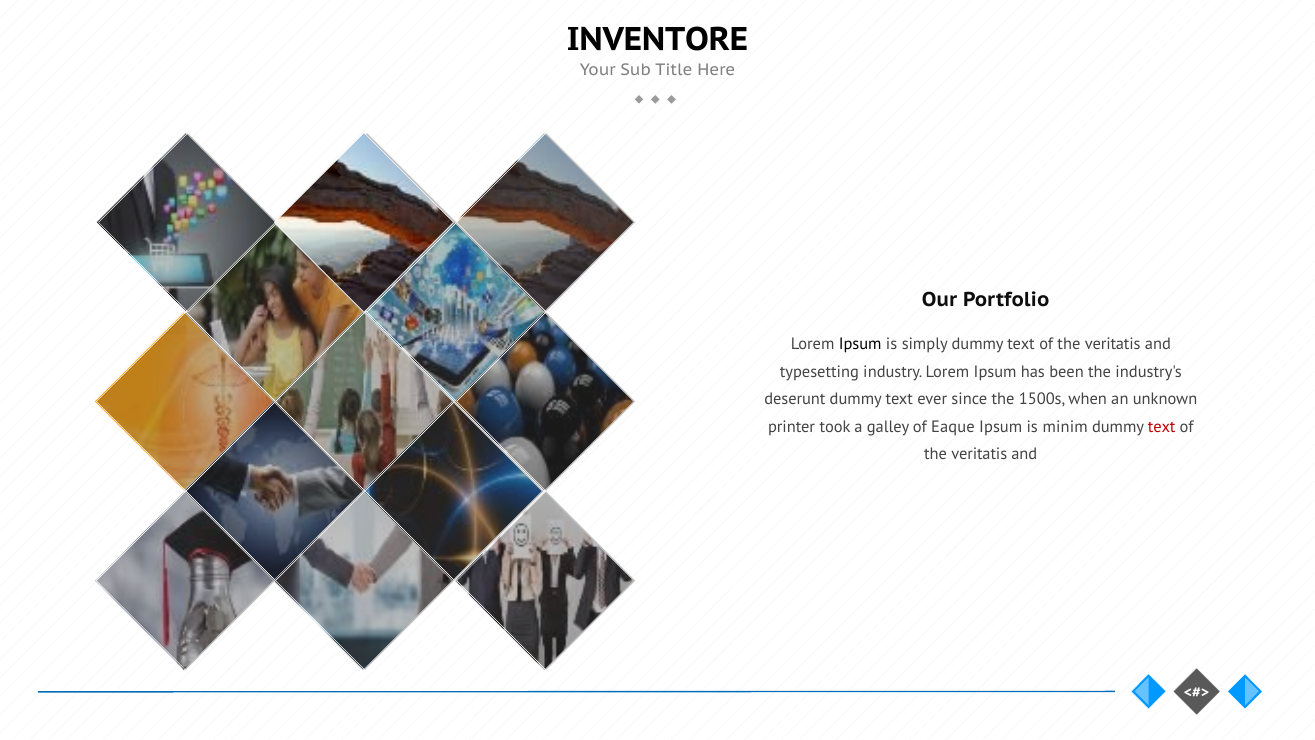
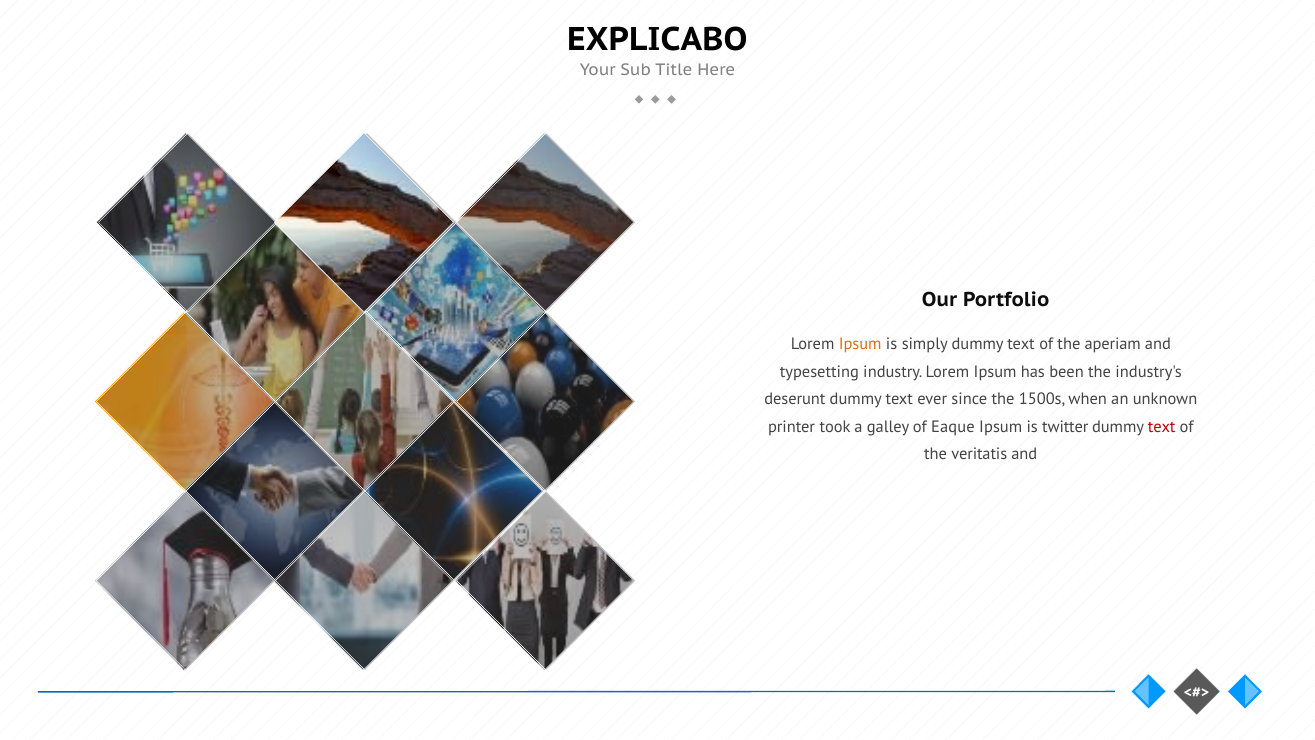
INVENTORE: INVENTORE -> EXPLICABO
Ipsum at (860, 344) colour: black -> orange
veritatis at (1113, 344): veritatis -> aperiam
minim: minim -> twitter
